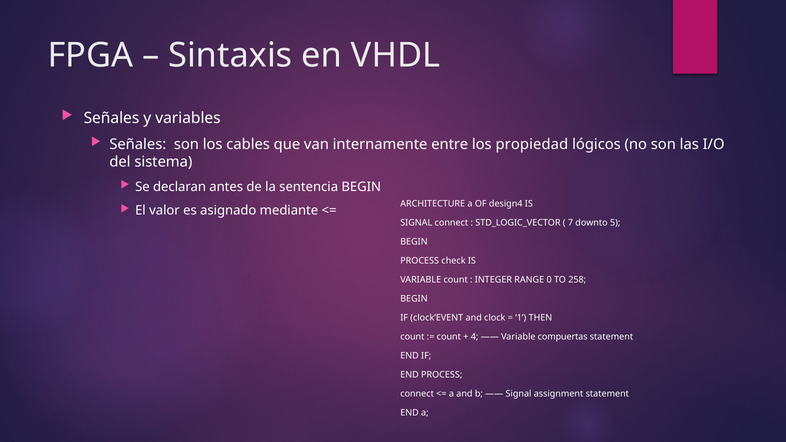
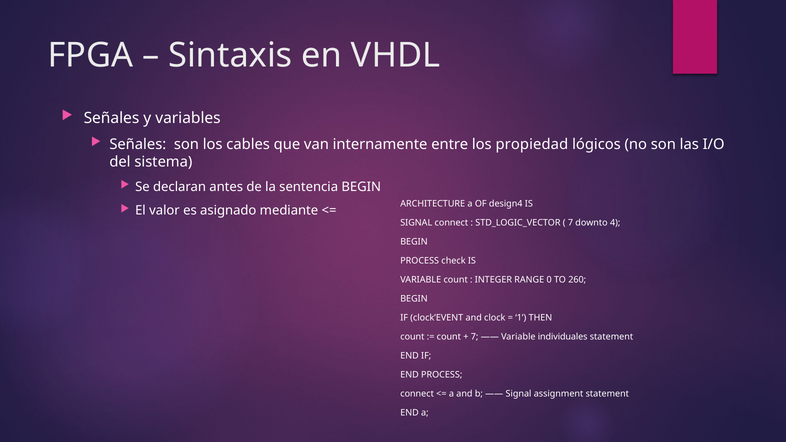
5: 5 -> 4
258: 258 -> 260
4 at (475, 337): 4 -> 7
compuertas: compuertas -> individuales
